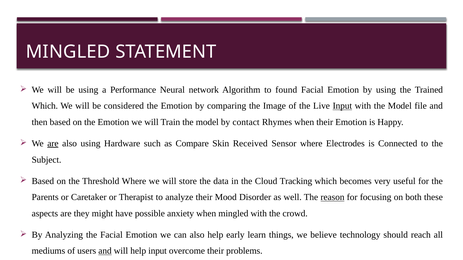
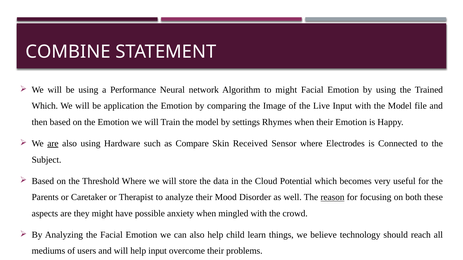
MINGLED at (68, 52): MINGLED -> COMBINE
to found: found -> might
considered: considered -> application
Input at (342, 106) underline: present -> none
contact: contact -> settings
Tracking: Tracking -> Potential
early: early -> child
and at (105, 251) underline: present -> none
